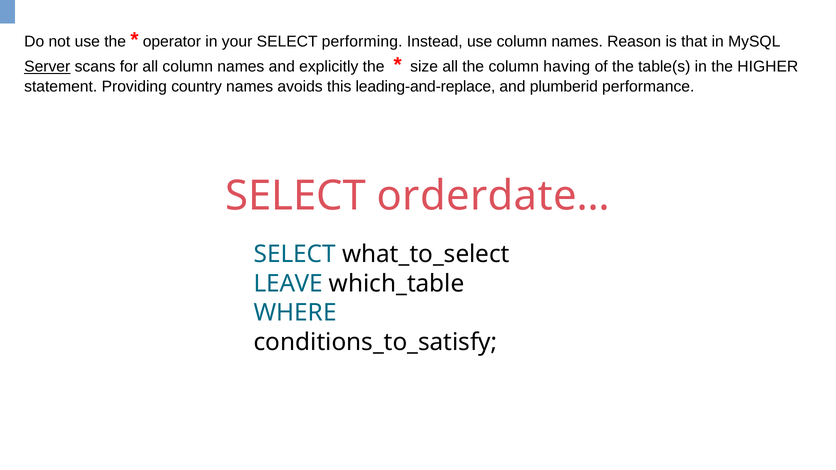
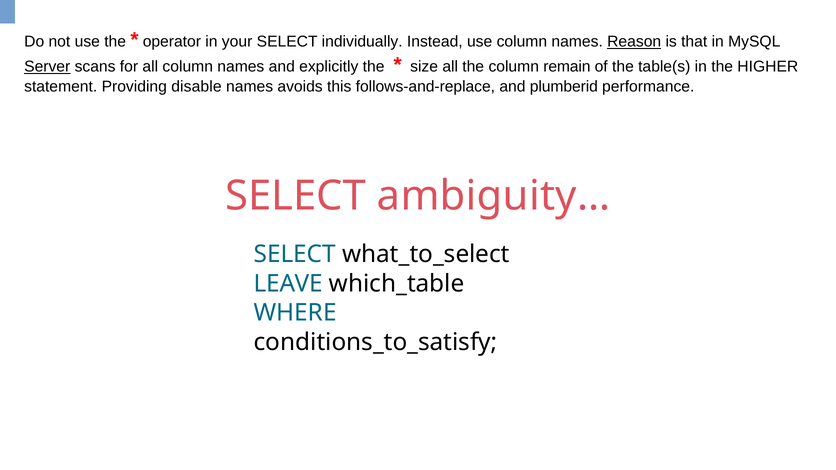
performing: performing -> individually
Reason underline: none -> present
having: having -> remain
country: country -> disable
leading-and-replace: leading-and-replace -> follows-and-replace
orderdate…: orderdate… -> ambiguity…
